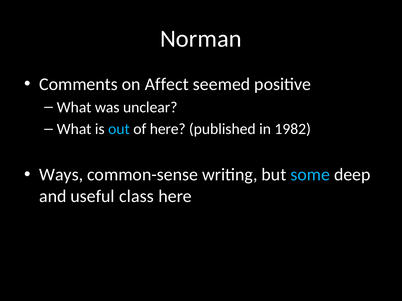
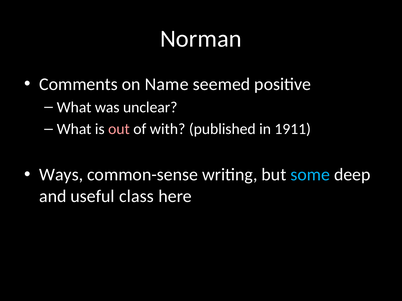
Affect: Affect -> Name
out colour: light blue -> pink
of here: here -> with
1982: 1982 -> 1911
